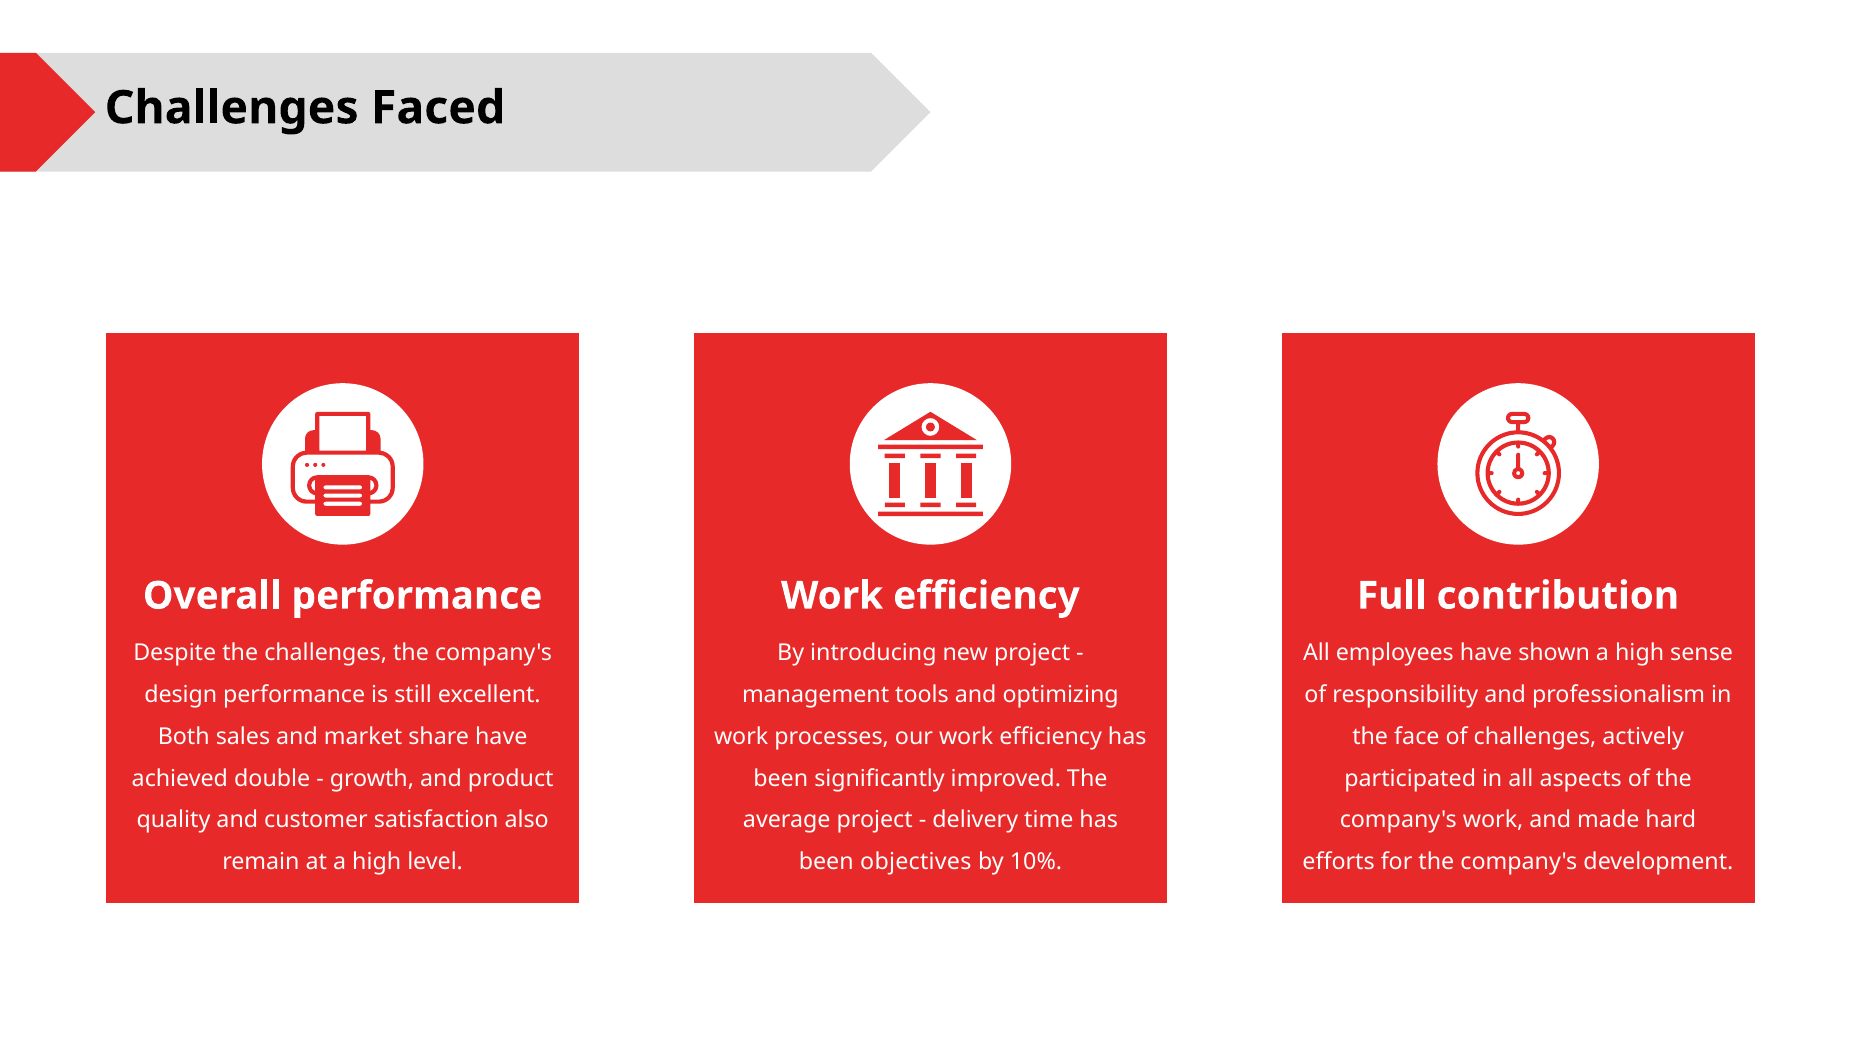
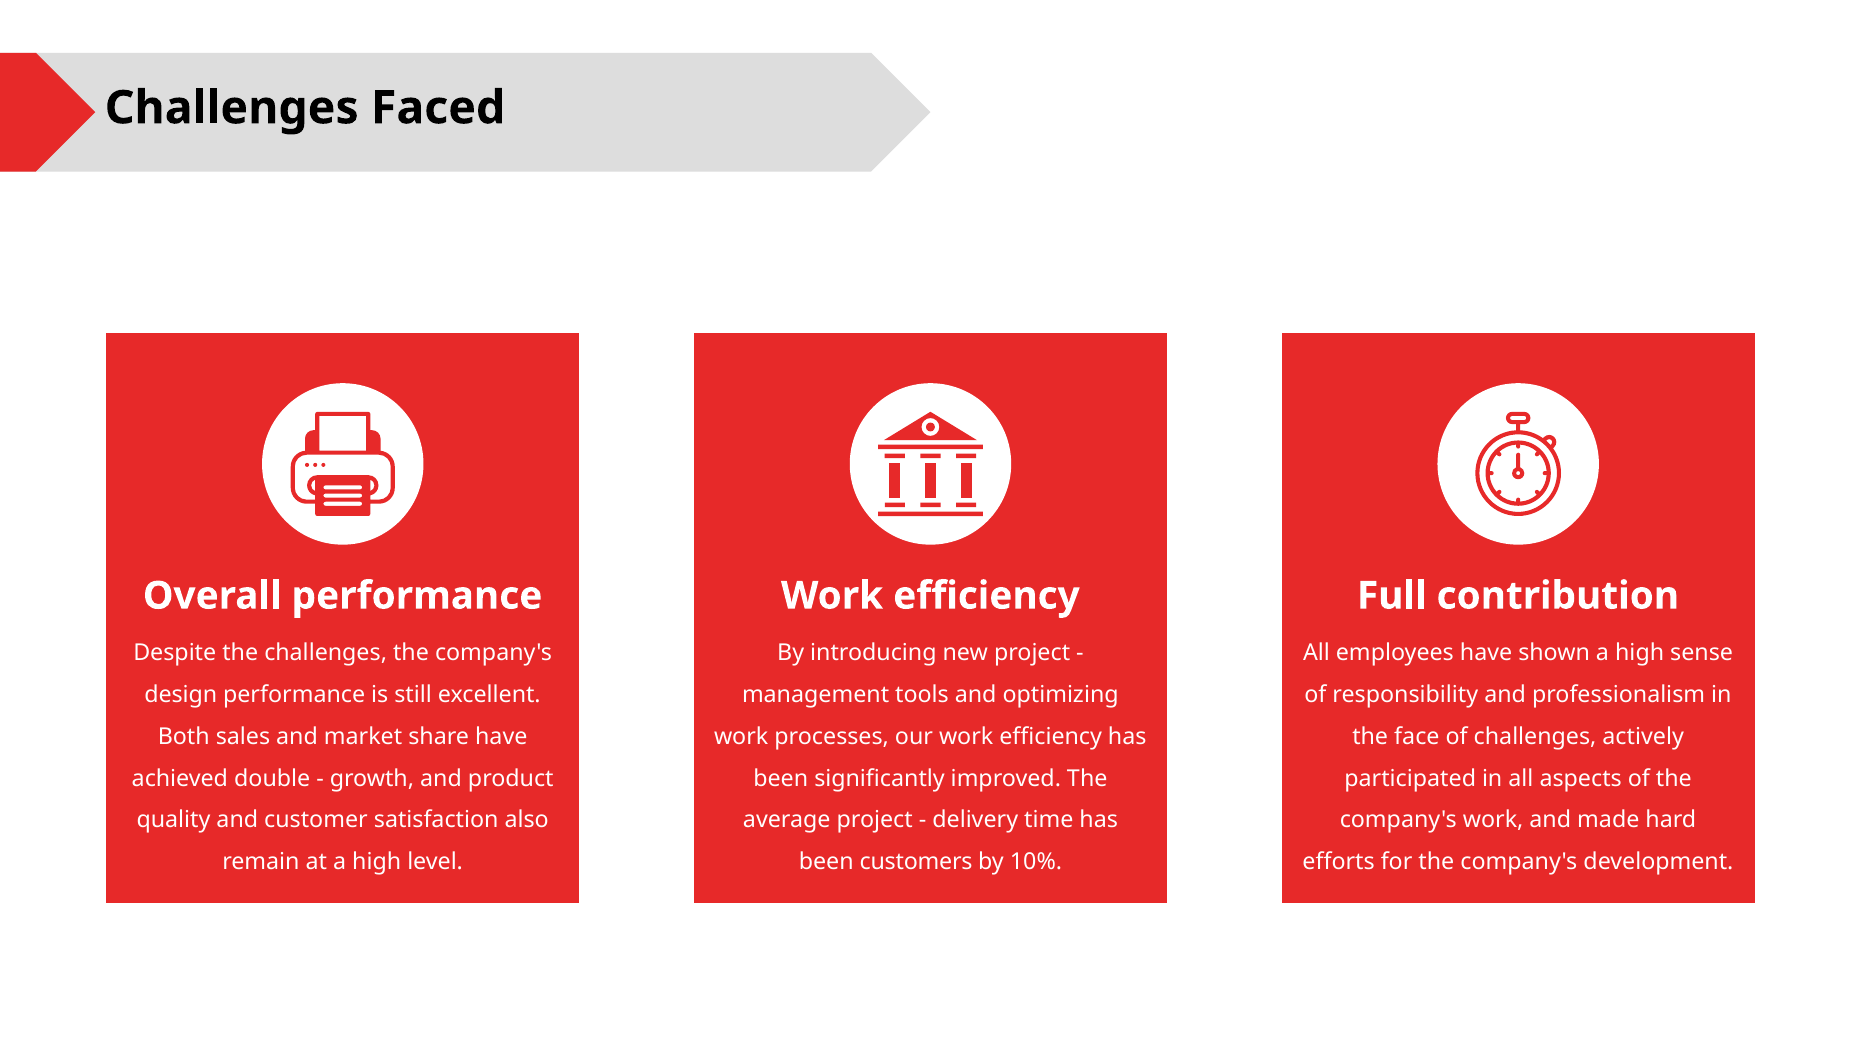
objectives: objectives -> customers
